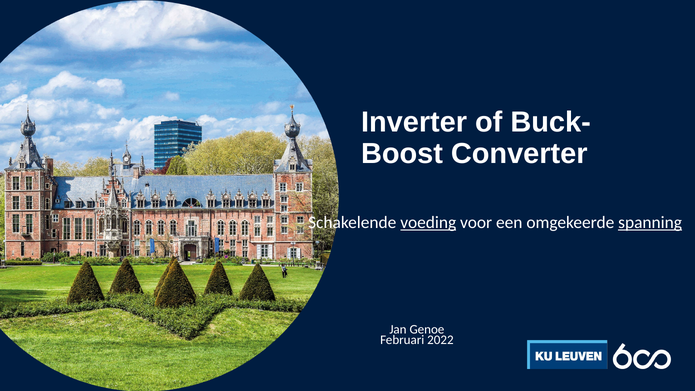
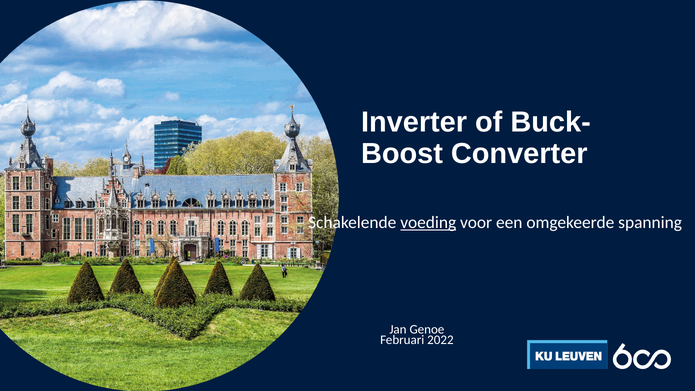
spanning underline: present -> none
